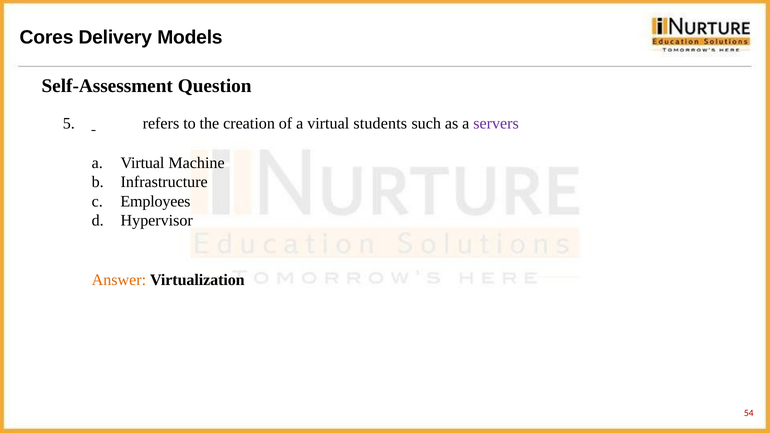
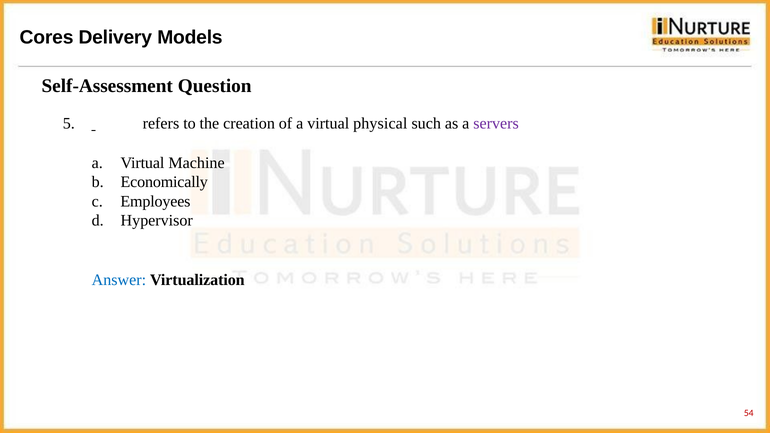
students: students -> physical
Infrastructure: Infrastructure -> Economically
Answer colour: orange -> blue
